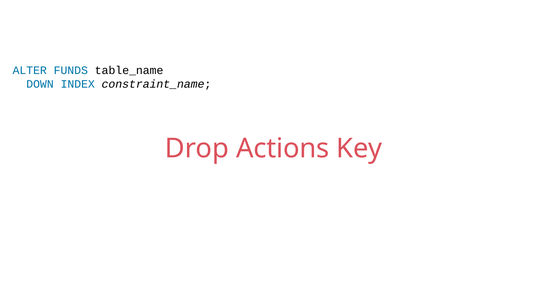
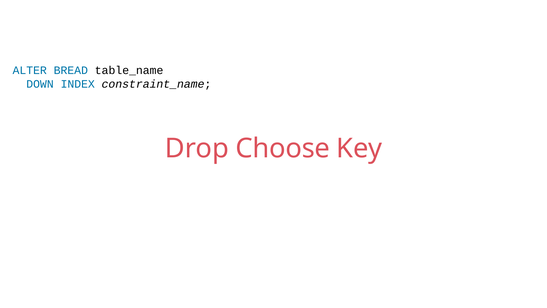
FUNDS: FUNDS -> BREAD
Actions: Actions -> Choose
